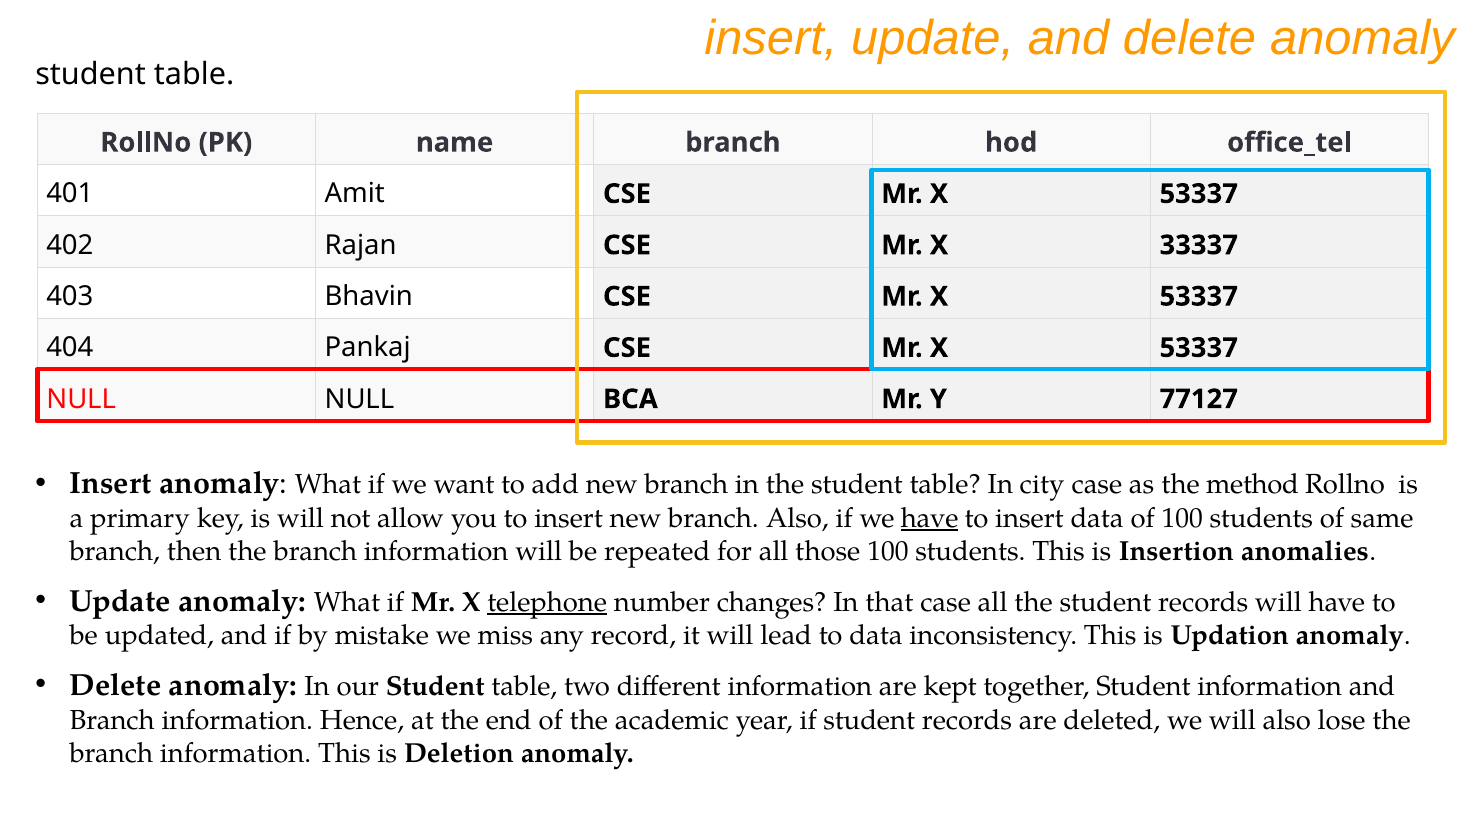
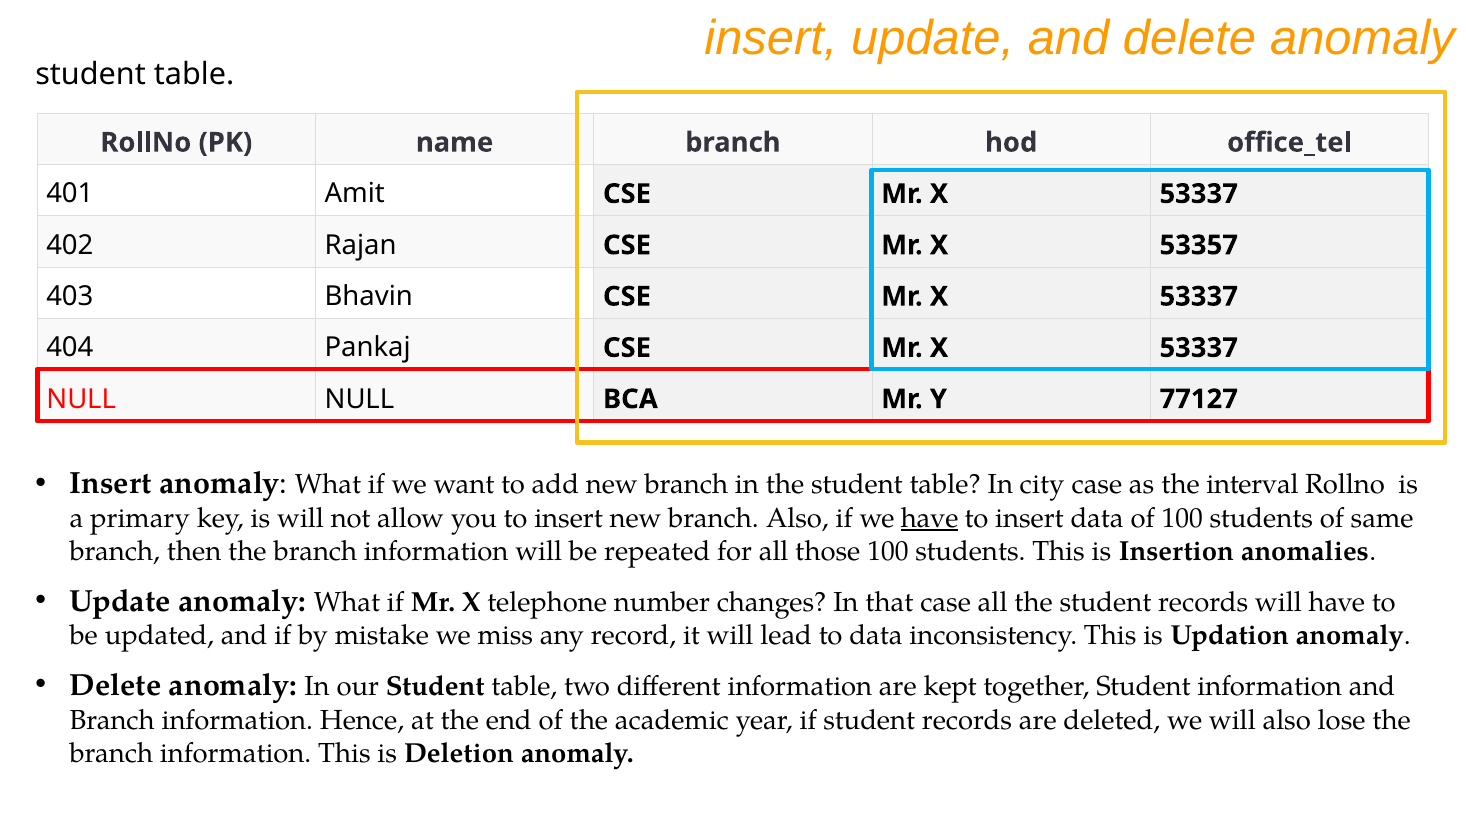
33337: 33337 -> 53357
method: method -> interval
telephone underline: present -> none
